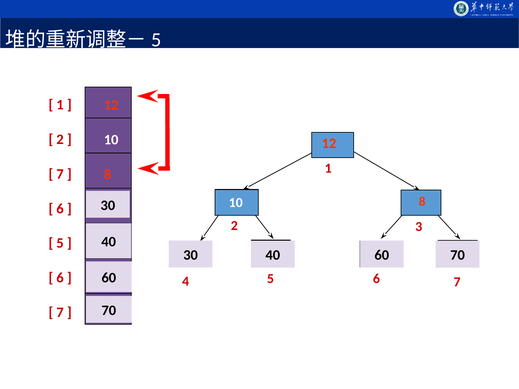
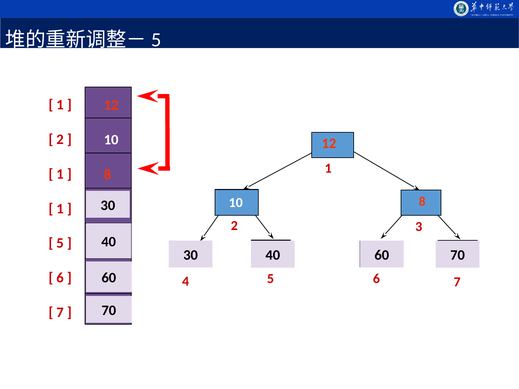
7 at (60, 174): 7 -> 1
6 at (60, 209): 6 -> 1
